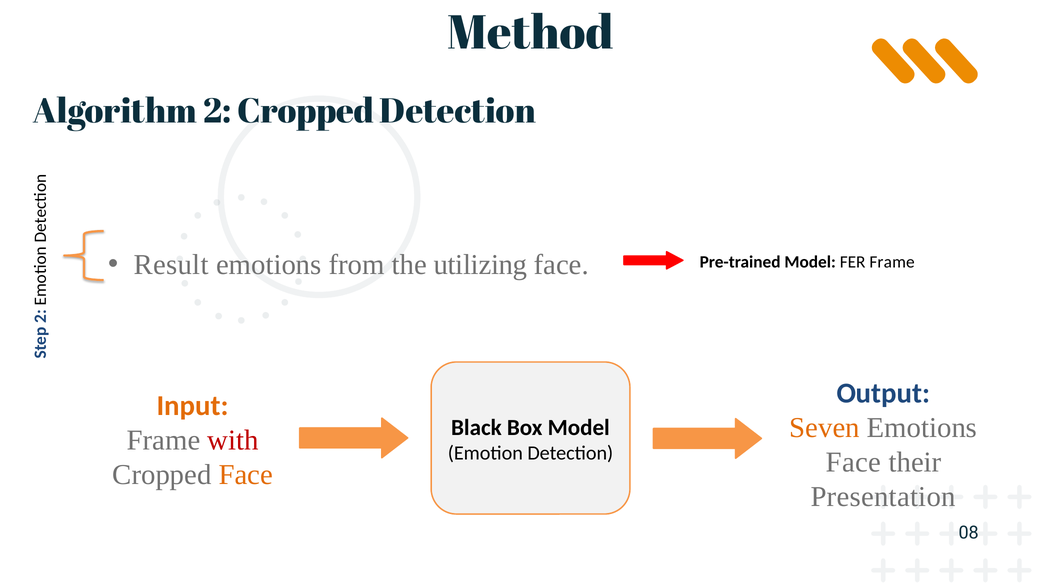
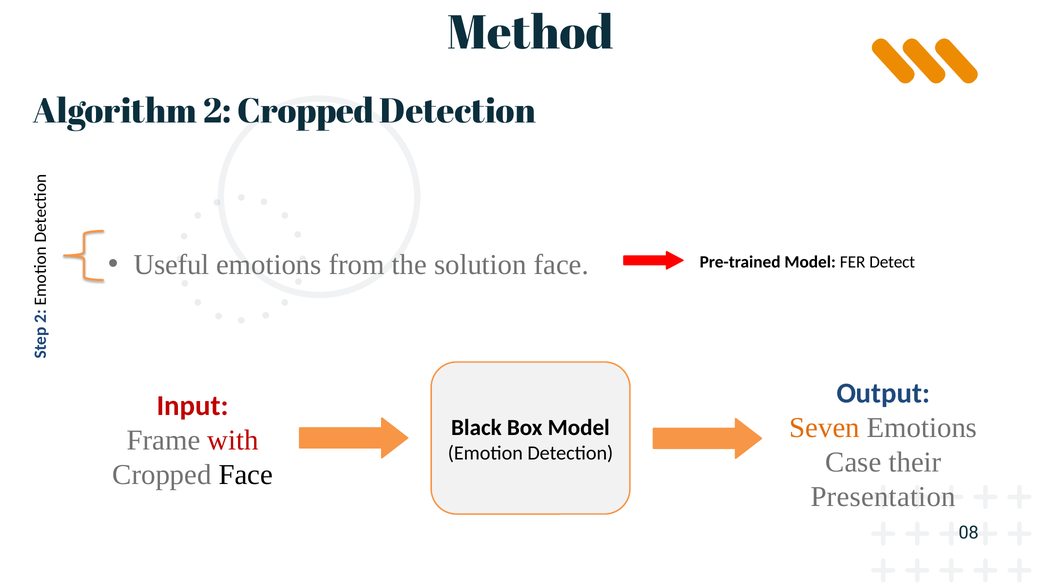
Result: Result -> Useful
utilizing: utilizing -> solution
FER Frame: Frame -> Detect
Input colour: orange -> red
Face at (853, 462): Face -> Case
Face at (246, 475) colour: orange -> black
